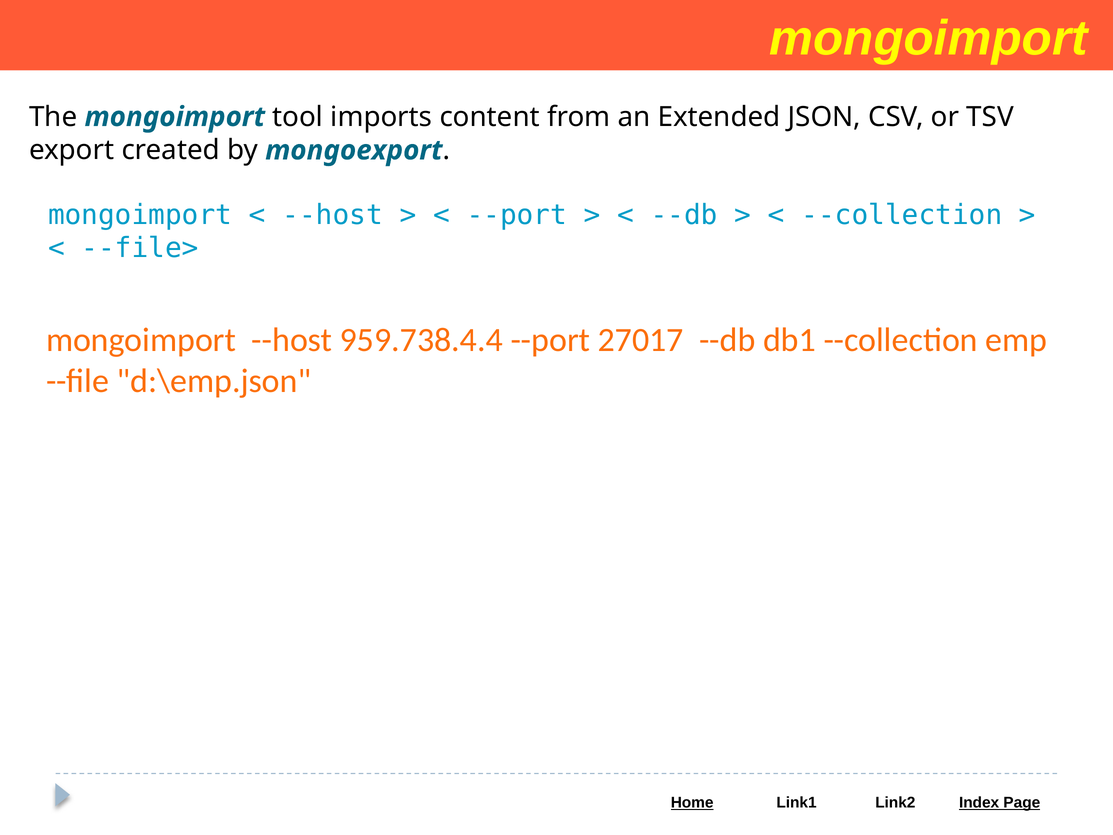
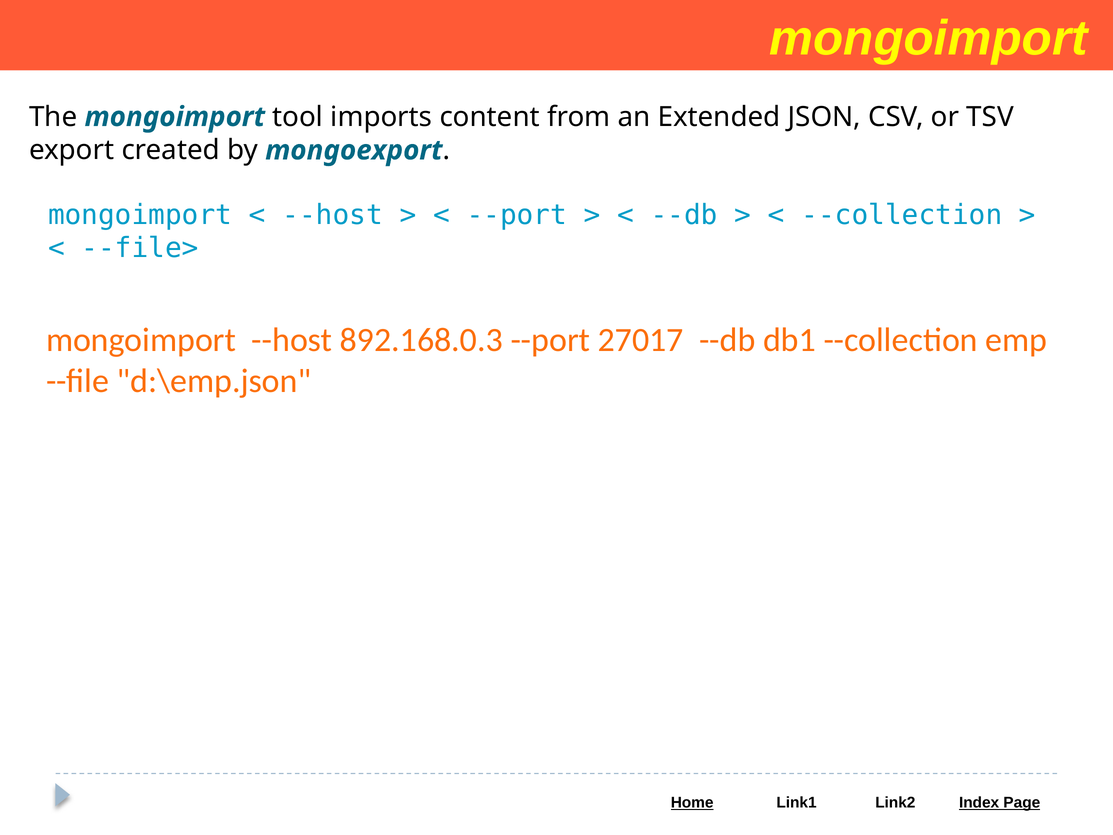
959.738.4.4: 959.738.4.4 -> 892.168.0.3
